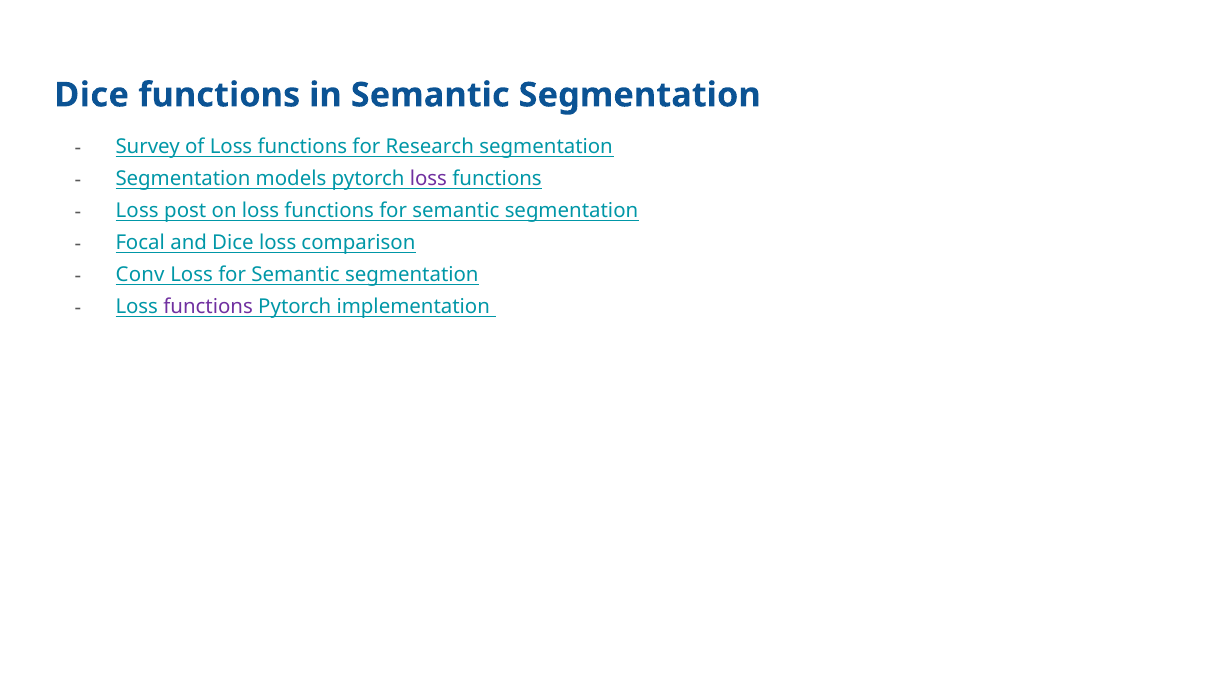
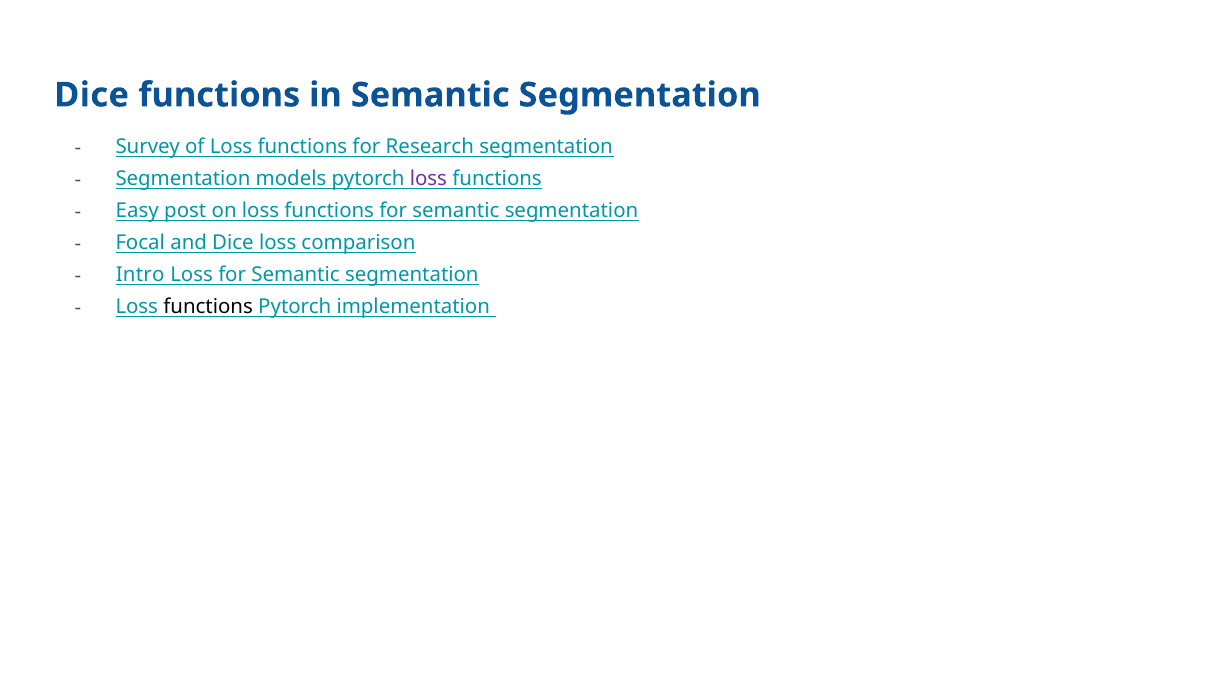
Loss at (137, 211): Loss -> Easy
Conv: Conv -> Intro
functions at (208, 307) colour: purple -> black
